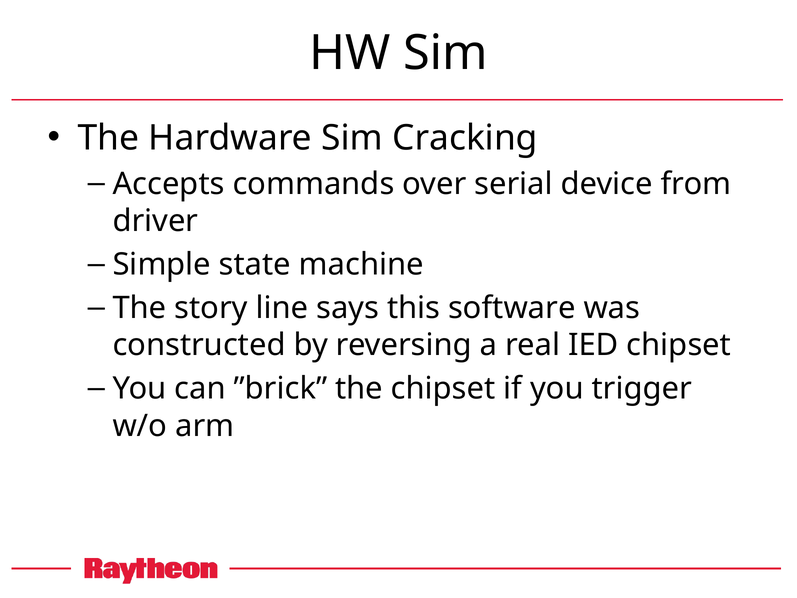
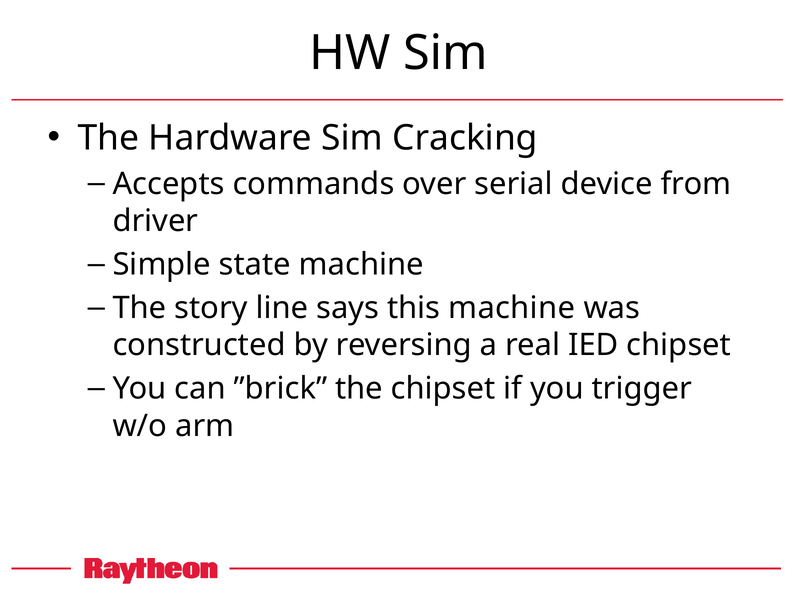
this software: software -> machine
